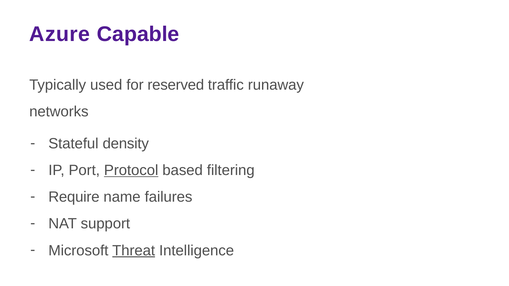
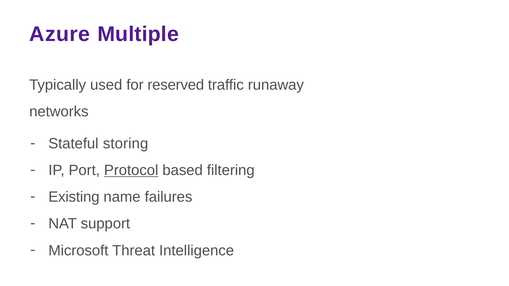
Capable: Capable -> Multiple
density: density -> storing
Require: Require -> Existing
Threat underline: present -> none
